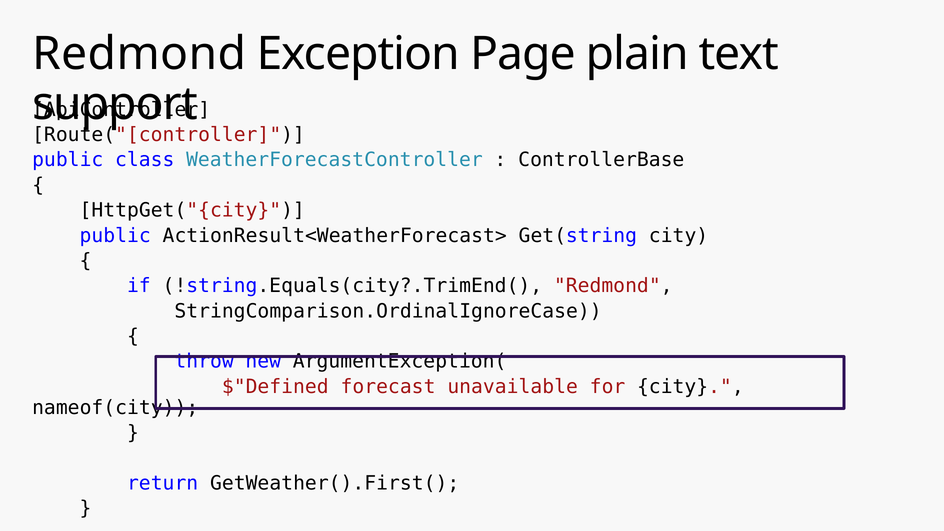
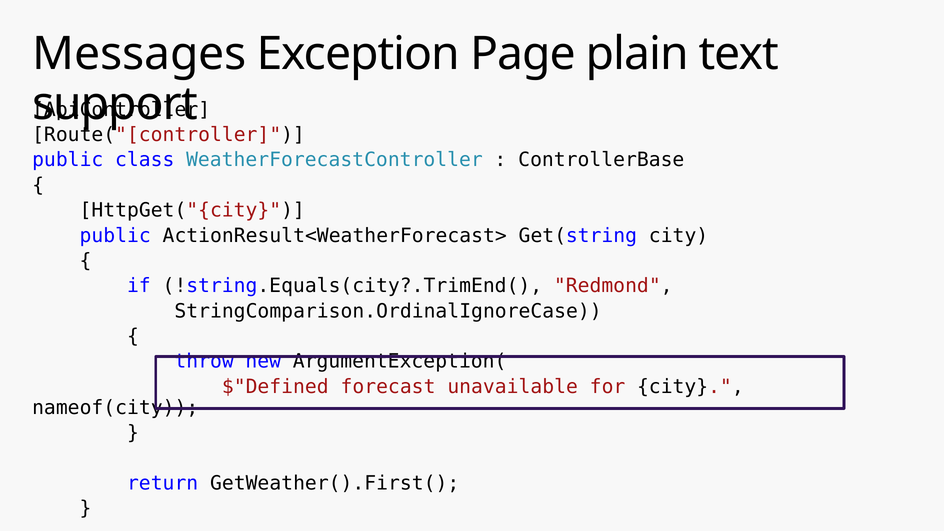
Redmond at (139, 54): Redmond -> Messages
